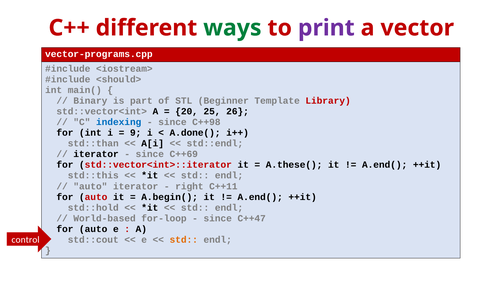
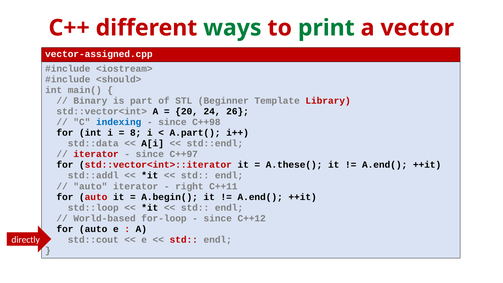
print colour: purple -> green
vector-programs.cpp: vector-programs.cpp -> vector-assigned.cpp
25: 25 -> 24
9: 9 -> 8
A.done(: A.done( -> A.part(
std::than: std::than -> std::data
iterator at (96, 154) colour: black -> red
C++69: C++69 -> C++97
std::this: std::this -> std::addl
std::hold: std::hold -> std::loop
C++47: C++47 -> C++12
control: control -> directly
std at (184, 240) colour: orange -> red
